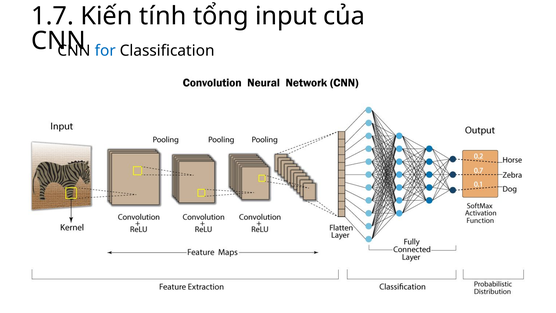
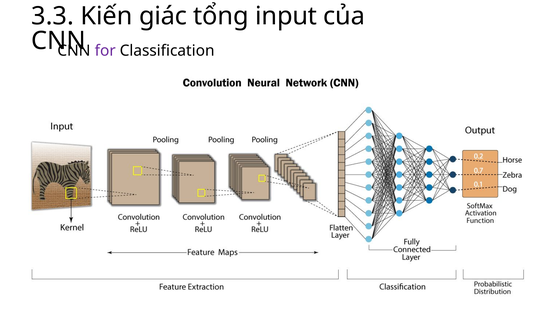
1.7: 1.7 -> 3.3
tính: tính -> giác
for colour: blue -> purple
